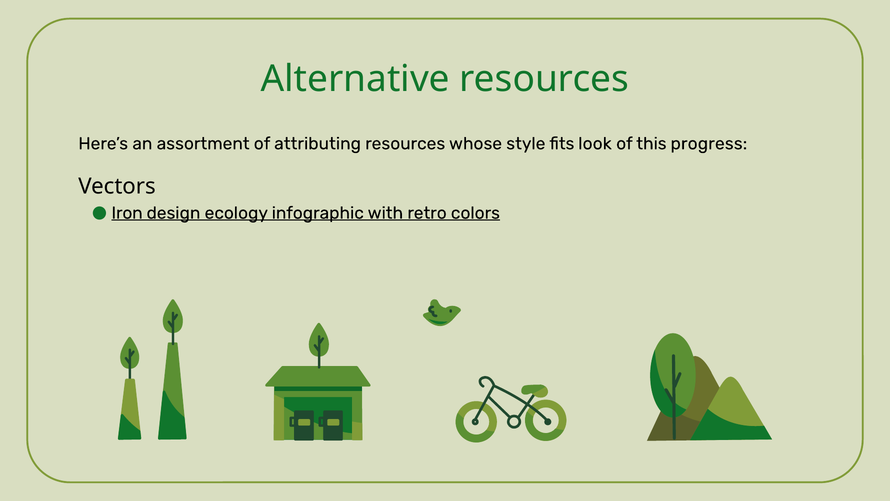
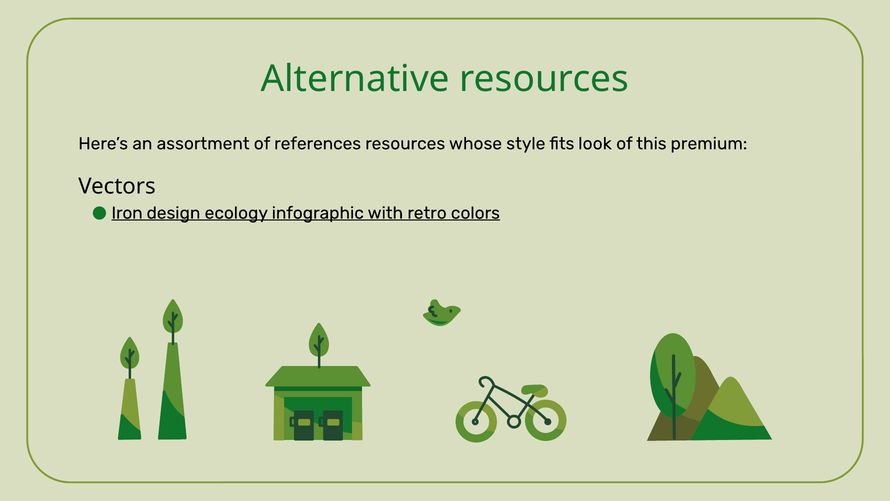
attributing: attributing -> references
progress: progress -> premium
